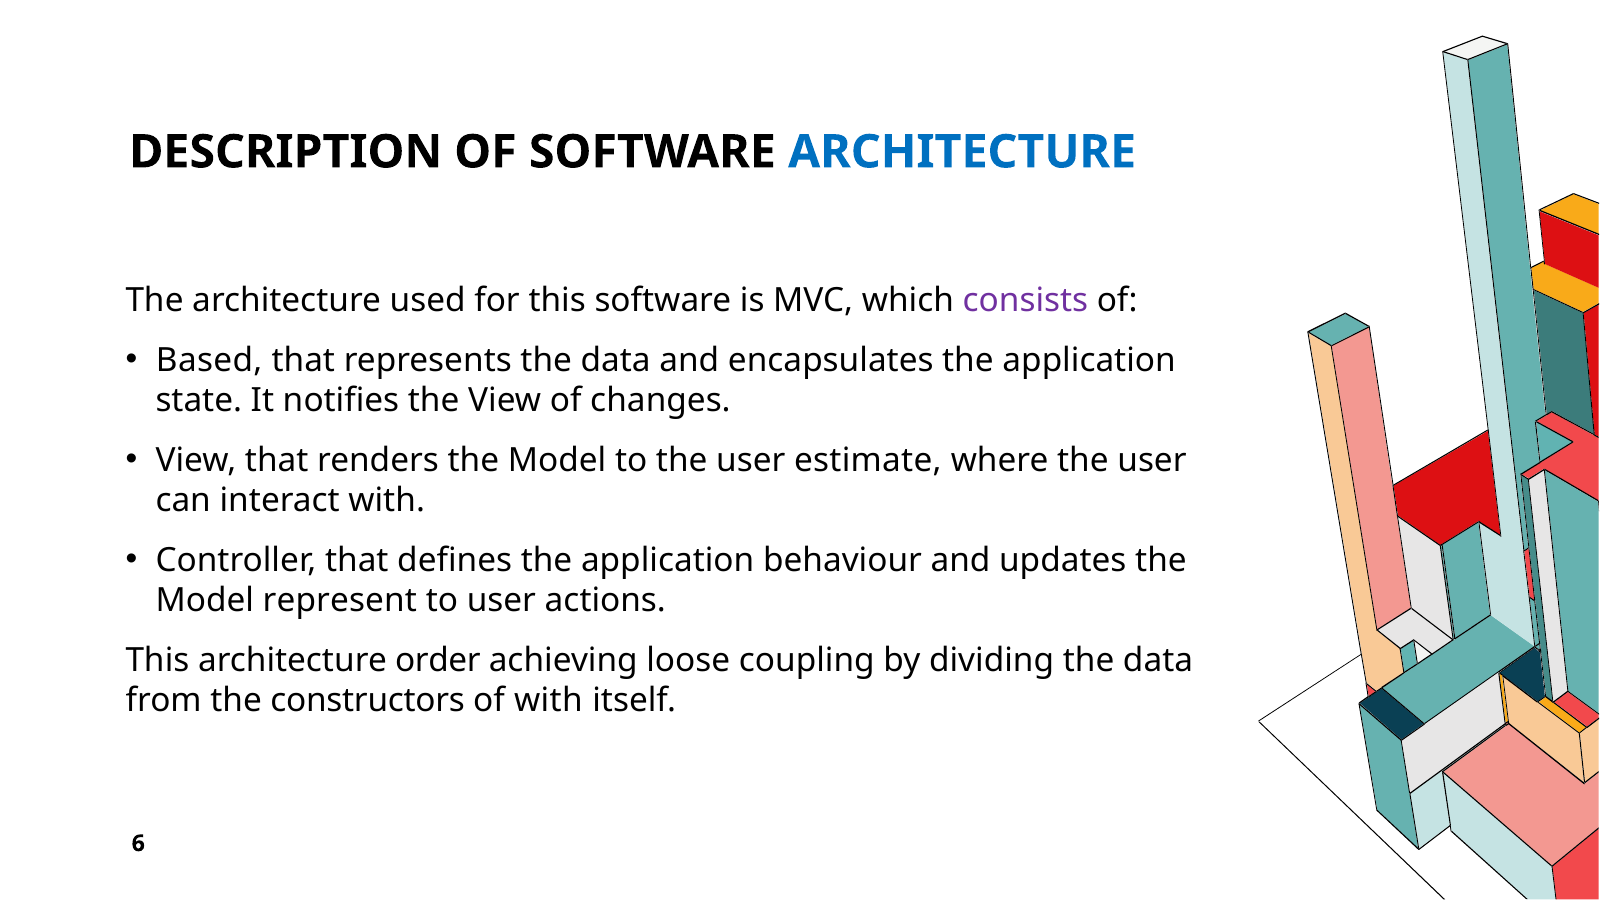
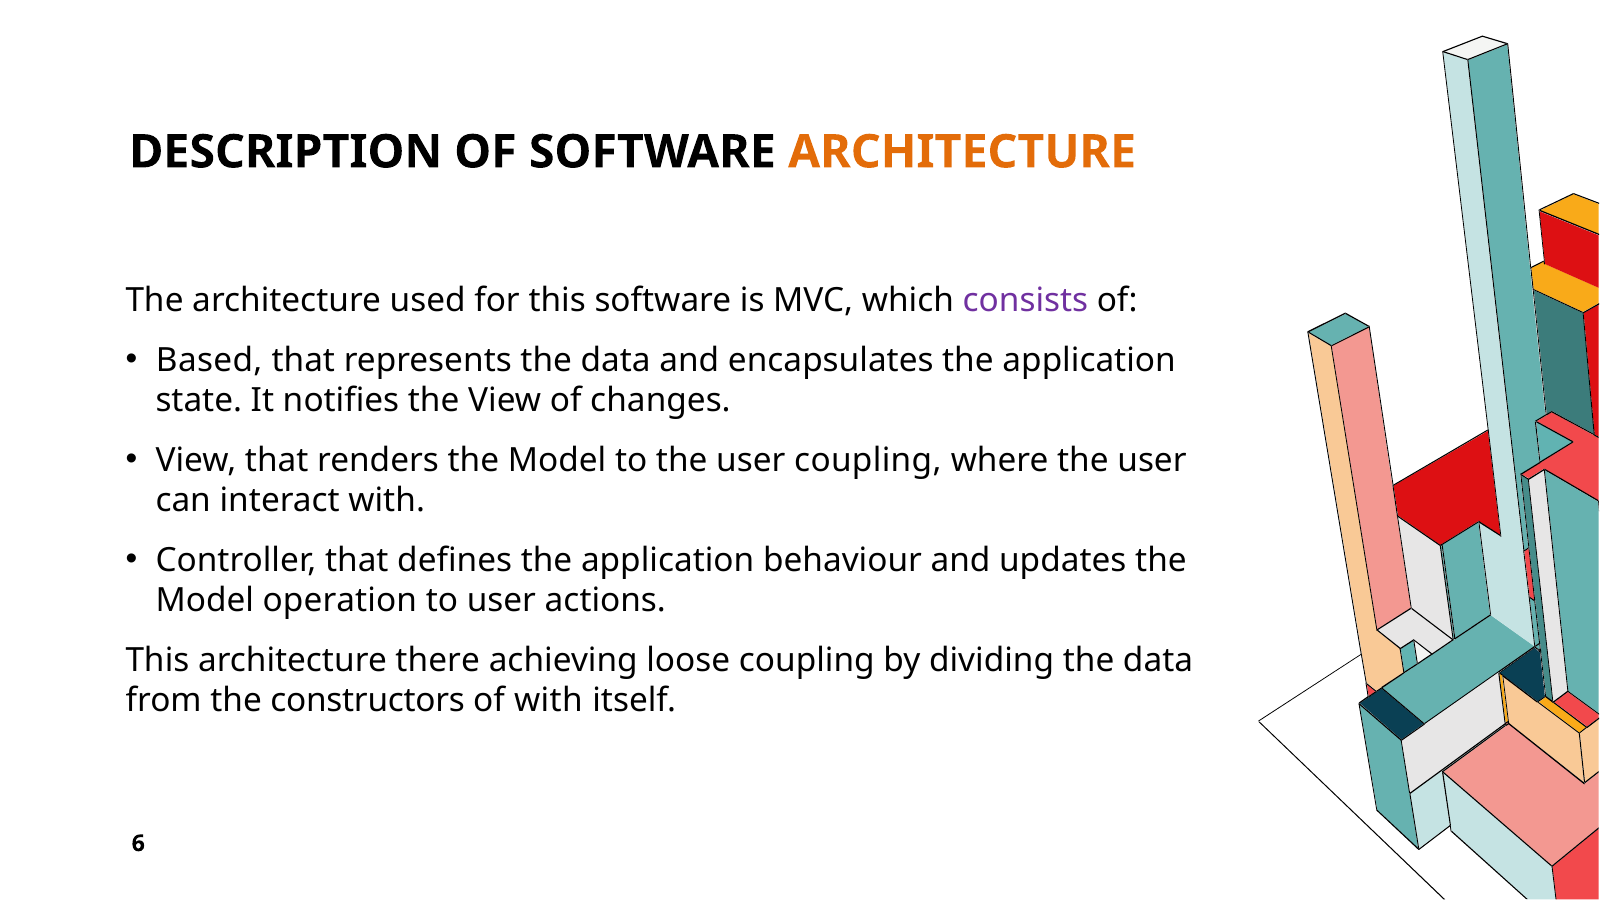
ARCHITECTURE at (962, 152) colour: blue -> orange
user estimate: estimate -> coupling
represent: represent -> operation
order: order -> there
